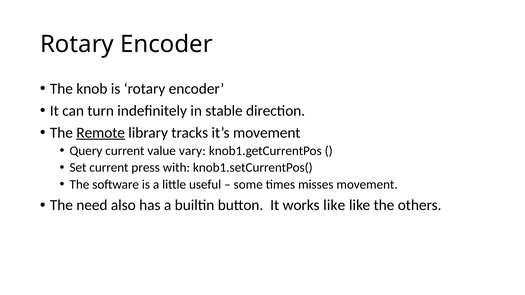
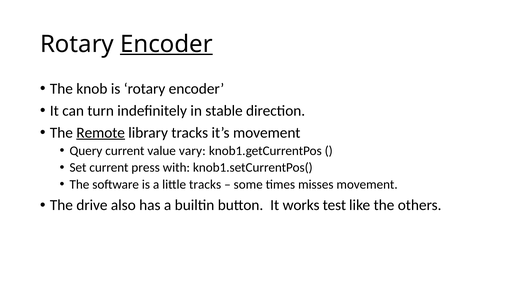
Encoder at (166, 44) underline: none -> present
little useful: useful -> tracks
need: need -> drive
works like: like -> test
